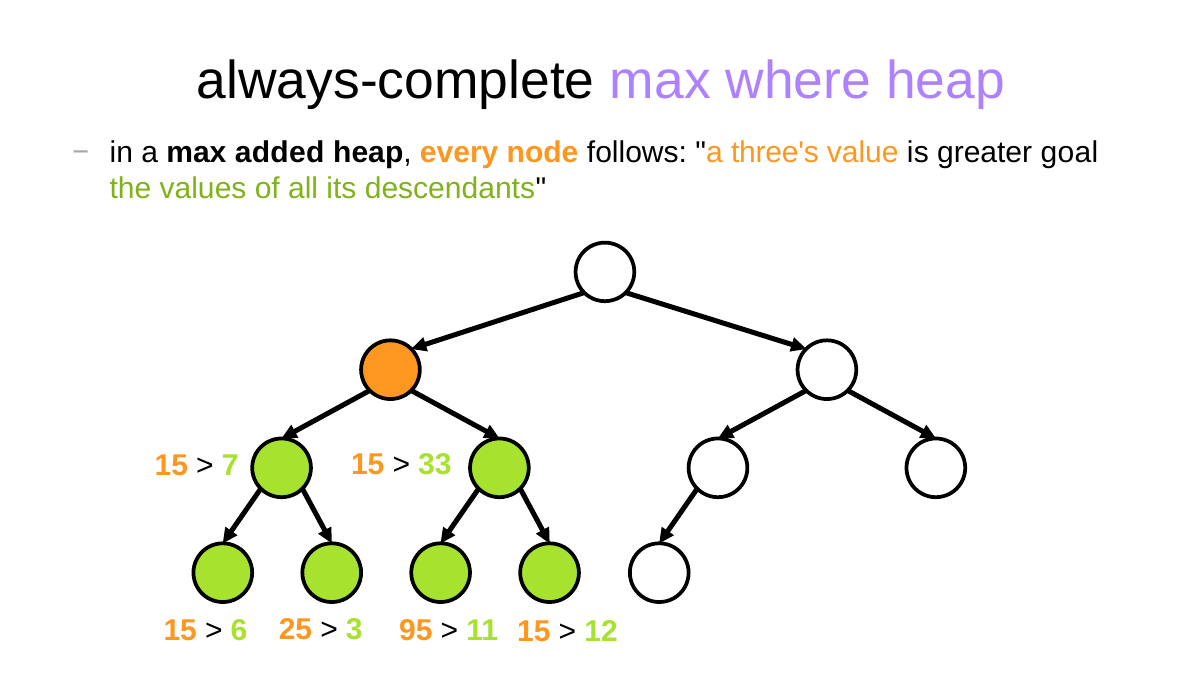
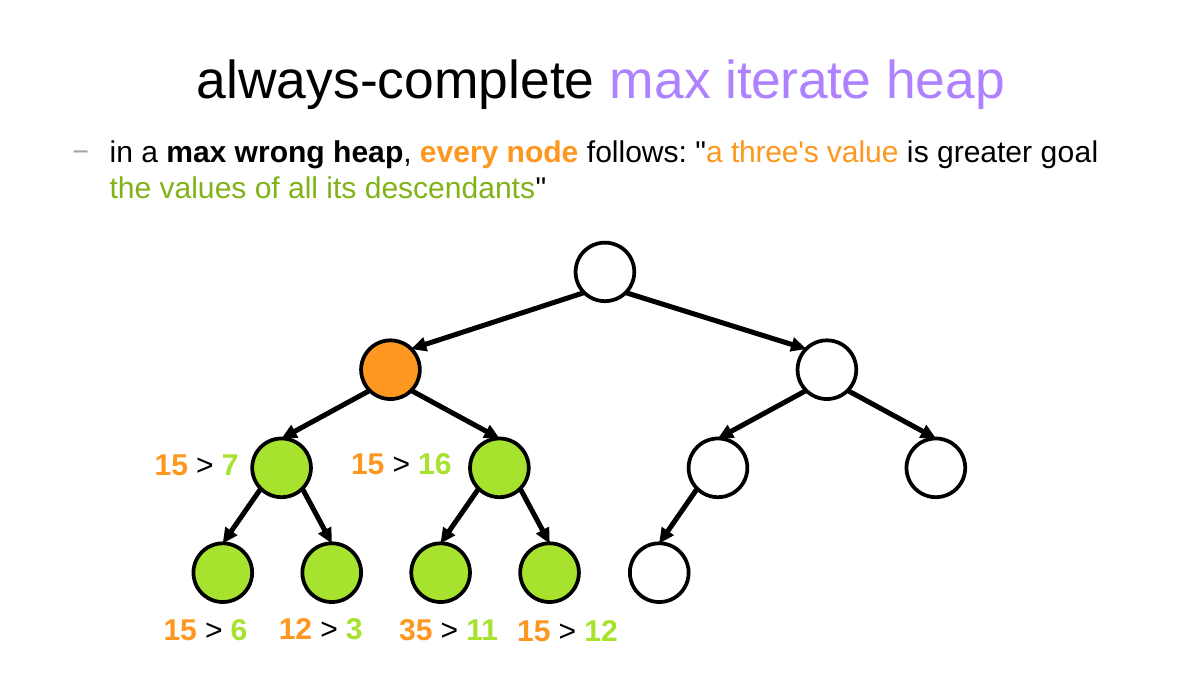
where: where -> iterate
added: added -> wrong
33: 33 -> 16
6 25: 25 -> 12
95: 95 -> 35
